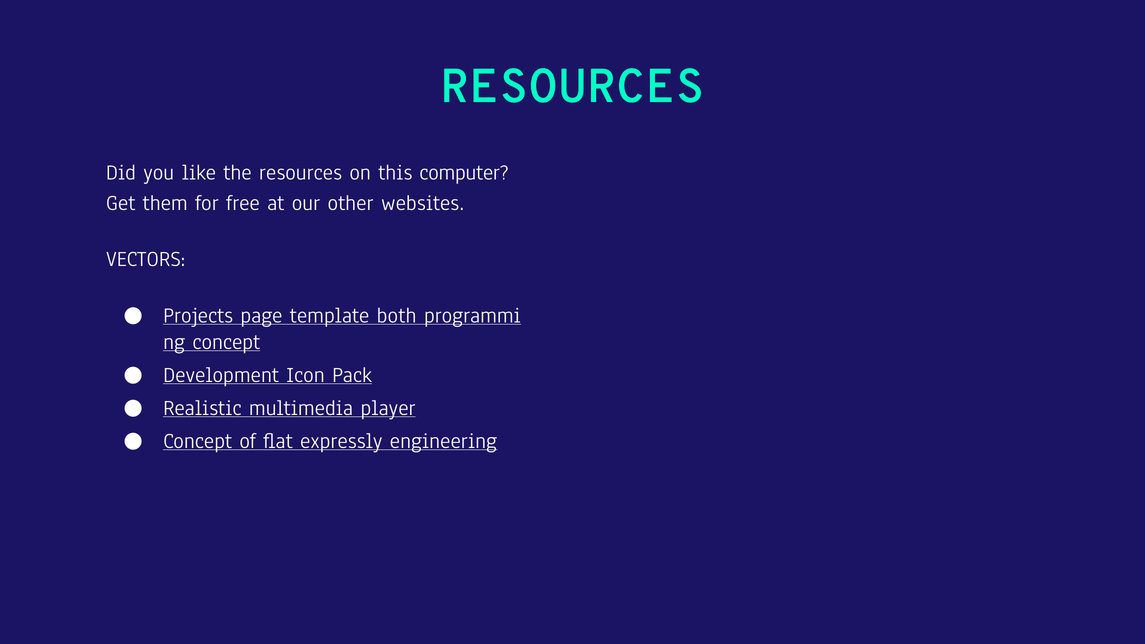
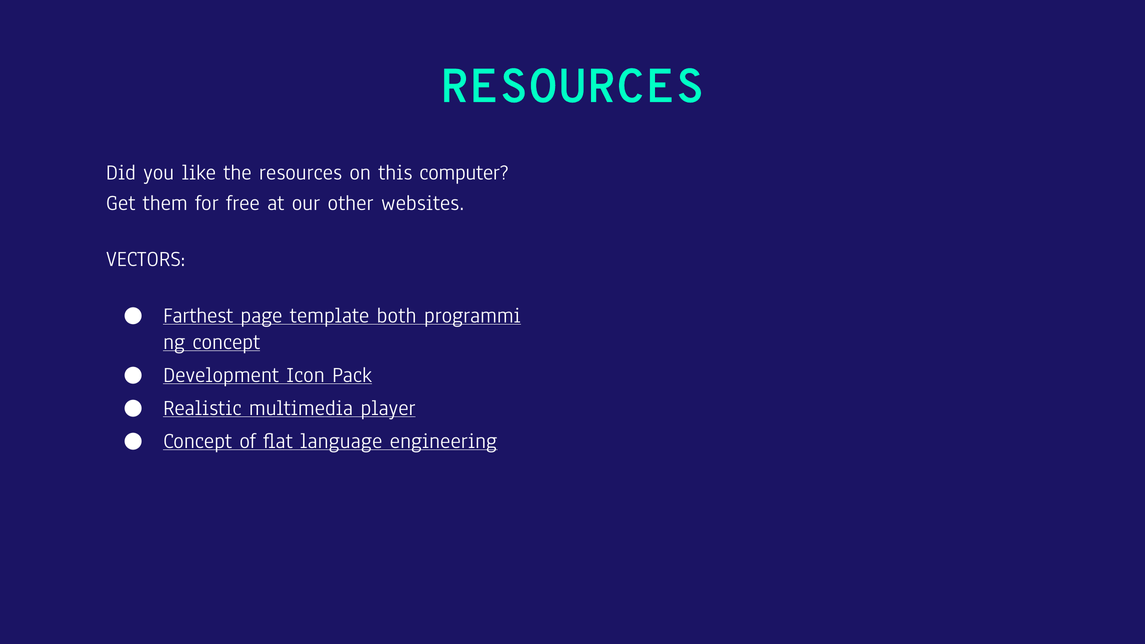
Projects: Projects -> Farthest
expressly: expressly -> language
